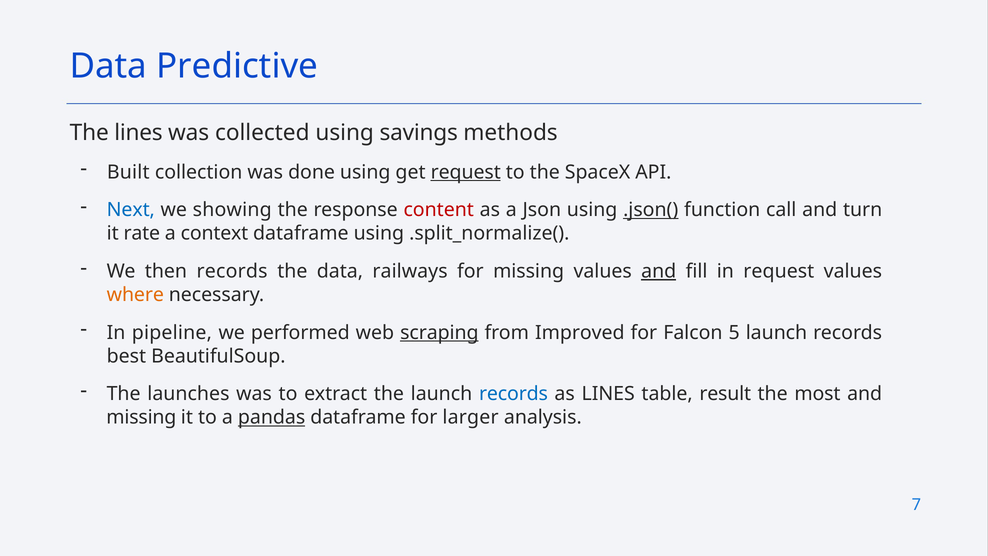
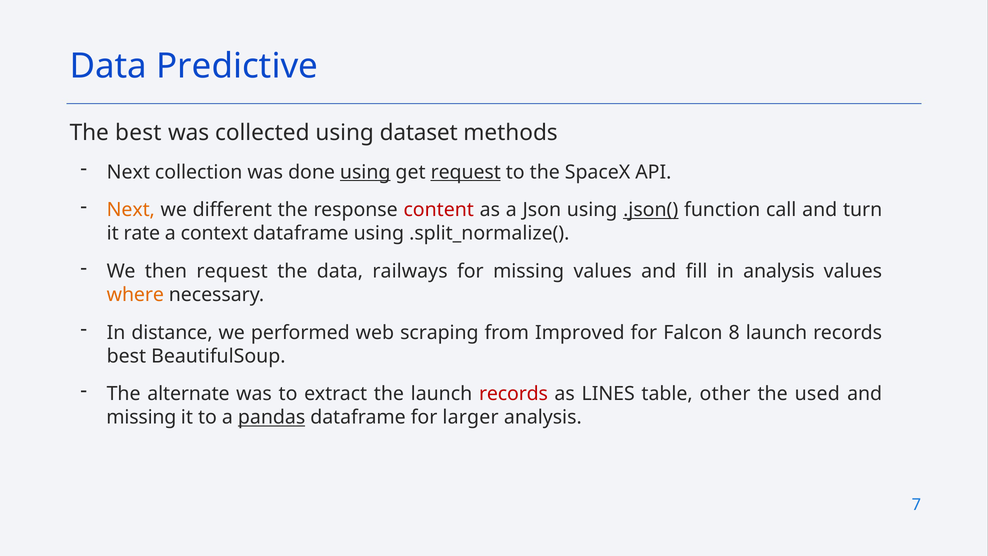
The lines: lines -> best
savings: savings -> dataset
Built at (128, 172): Built -> Next
using at (365, 172) underline: none -> present
Next at (131, 210) colour: blue -> orange
showing: showing -> different
then records: records -> request
and at (659, 271) underline: present -> none
in request: request -> analysis
pipeline: pipeline -> distance
scraping underline: present -> none
5: 5 -> 8
launches: launches -> alternate
records at (514, 394) colour: blue -> red
result: result -> other
most: most -> used
